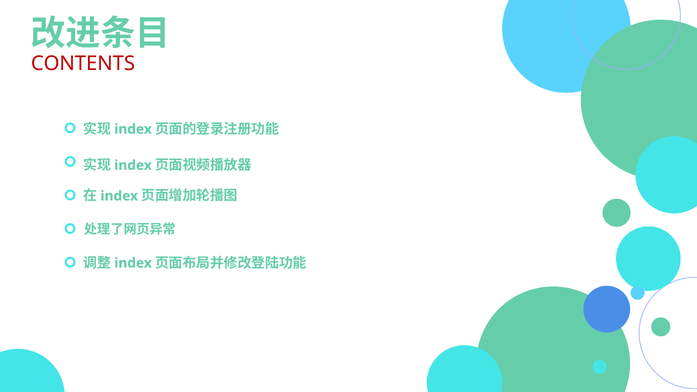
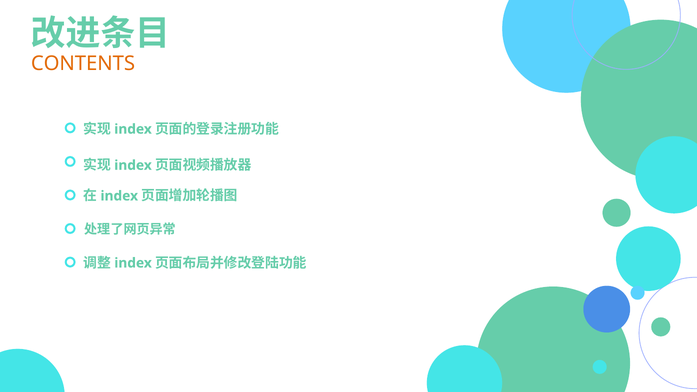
CONTENTS colour: red -> orange
